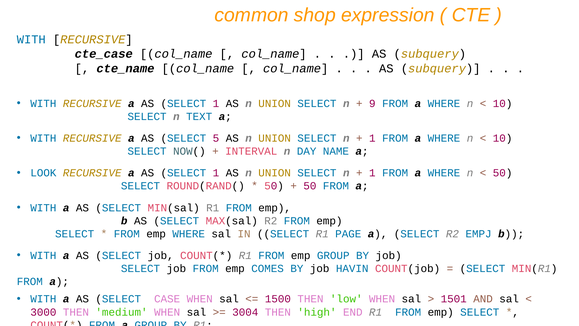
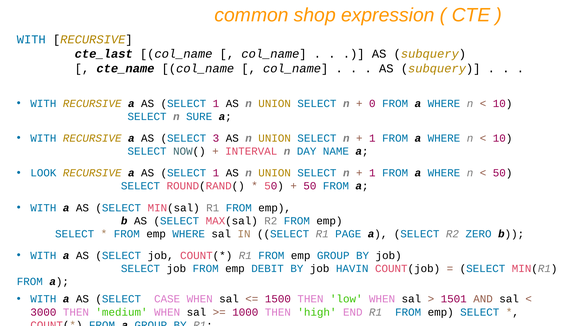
cte_case: cte_case -> cte_last
9: 9 -> 0
TEXT: TEXT -> SURE
5: 5 -> 3
EMPJ: EMPJ -> ZERO
COMES: COMES -> DEBIT
3004: 3004 -> 1000
